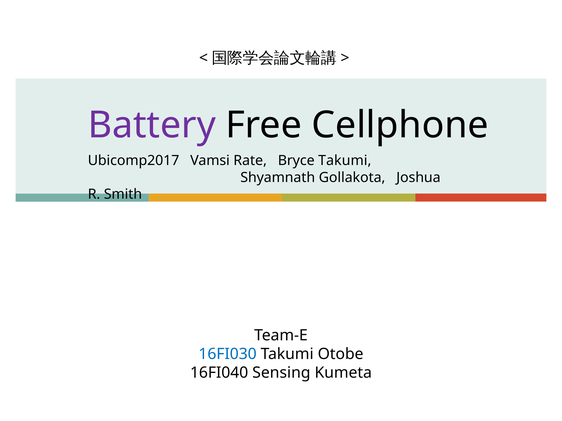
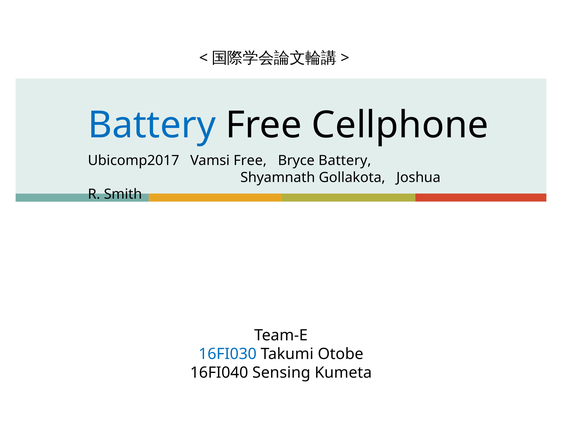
Battery at (152, 125) colour: purple -> blue
Vamsi Rate: Rate -> Free
Bryce Takumi: Takumi -> Battery
